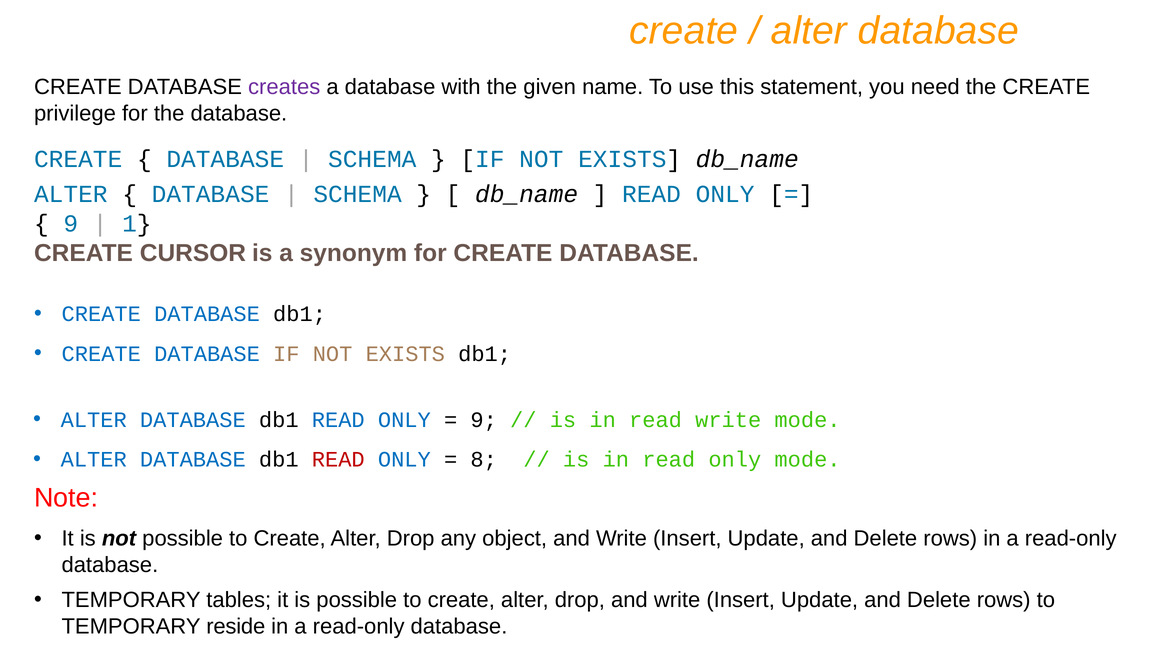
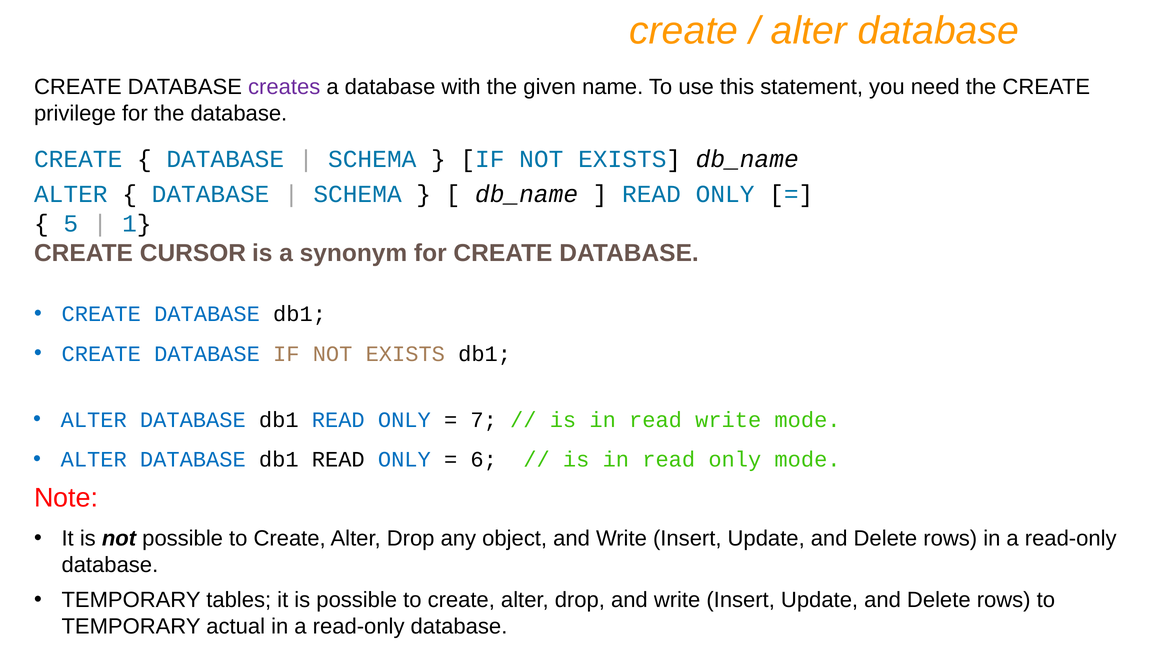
9 at (71, 224): 9 -> 5
9 at (484, 420): 9 -> 7
READ at (338, 459) colour: red -> black
8: 8 -> 6
reside: reside -> actual
